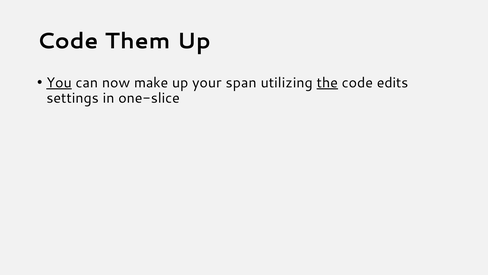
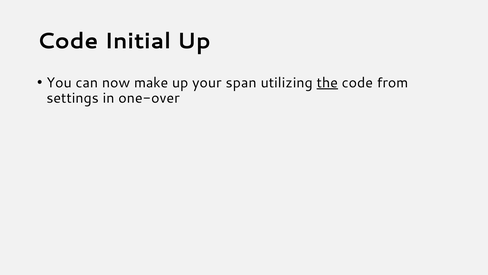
Them: Them -> Initial
You underline: present -> none
edits: edits -> from
one-slice: one-slice -> one-over
